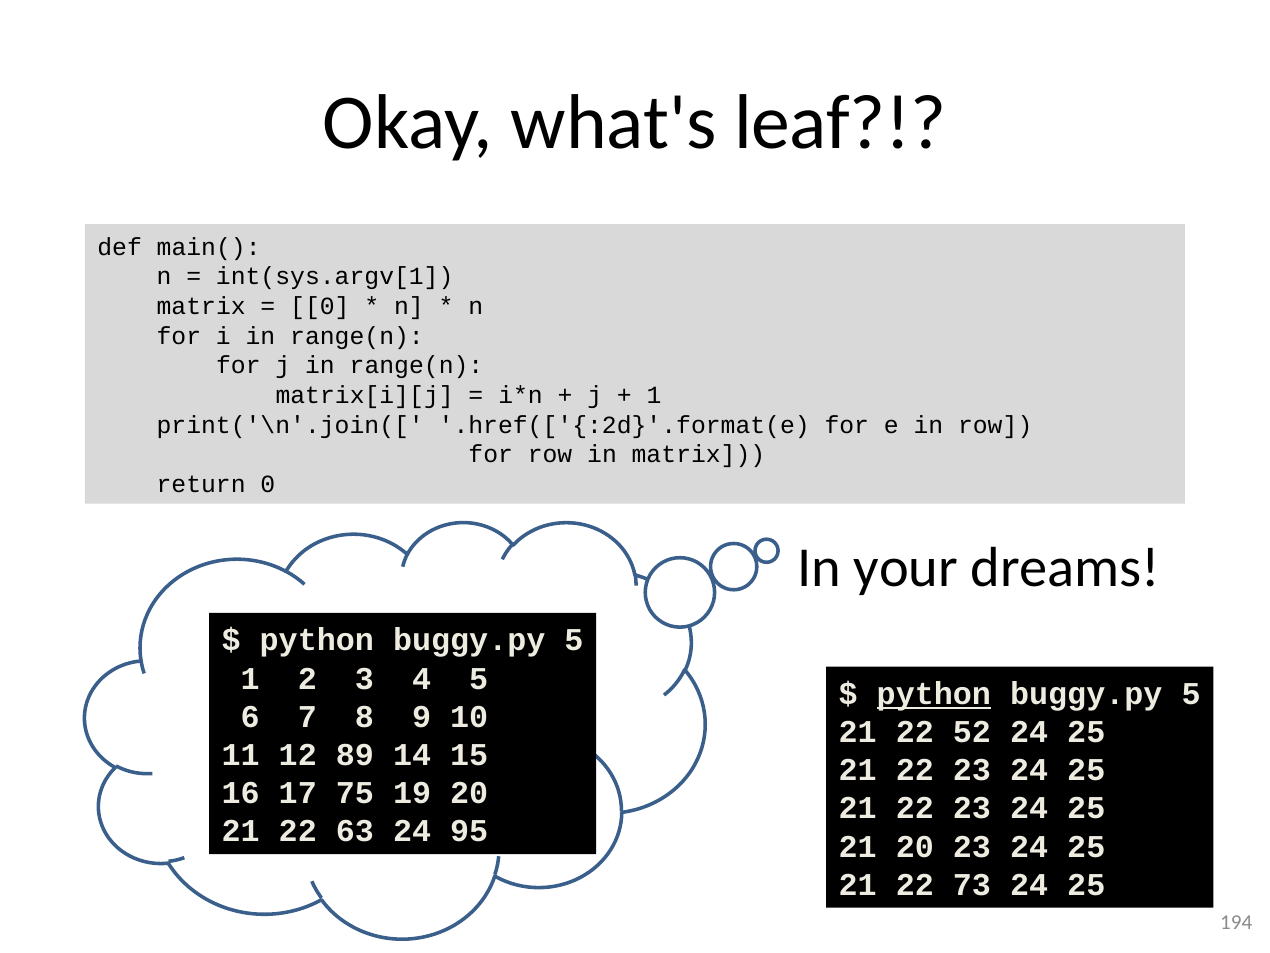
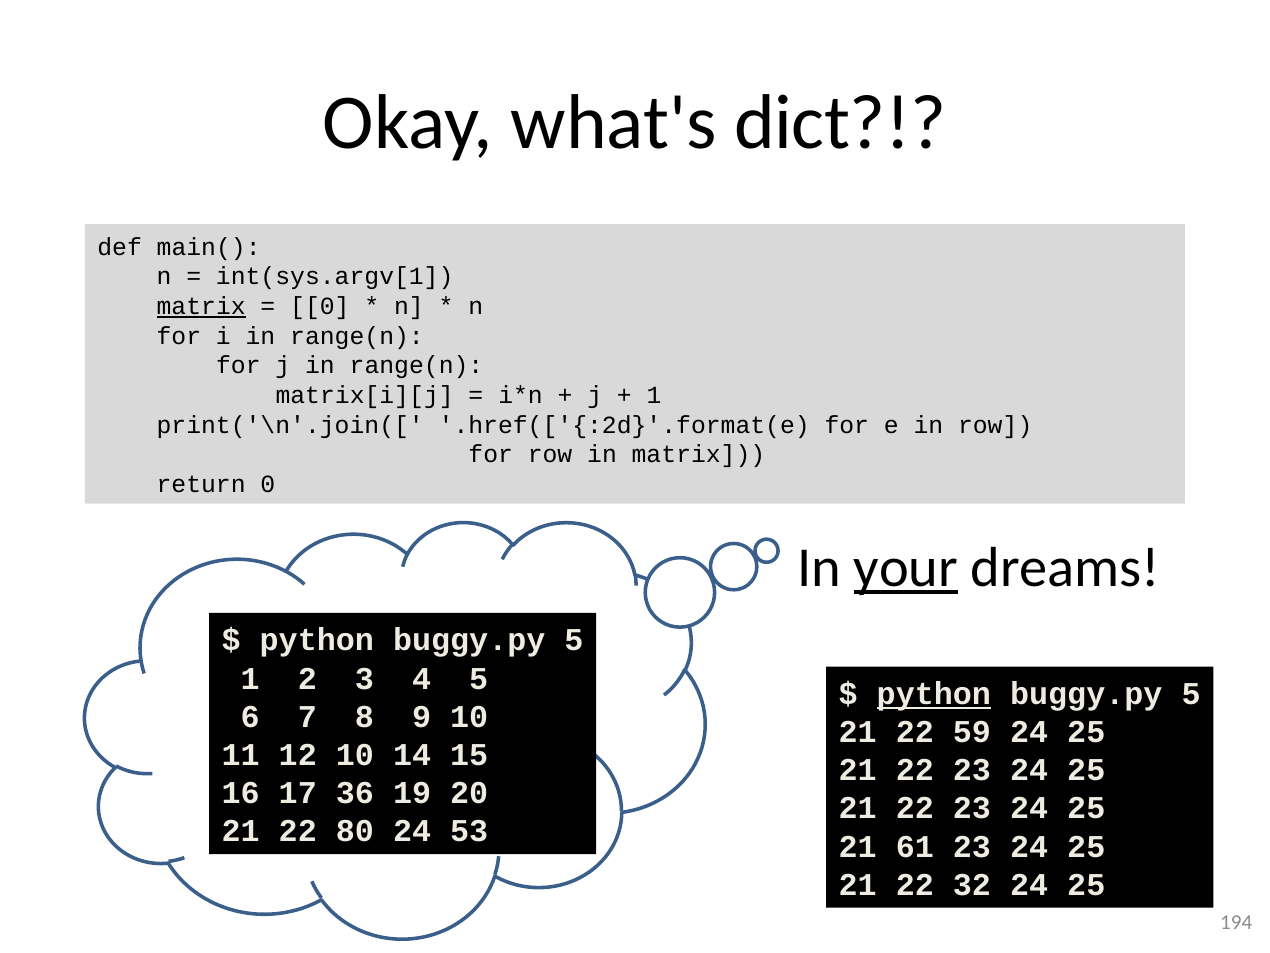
leaf: leaf -> dict
matrix at (201, 306) underline: none -> present
your underline: none -> present
52: 52 -> 59
12 89: 89 -> 10
75: 75 -> 36
63: 63 -> 80
95: 95 -> 53
21 20: 20 -> 61
73: 73 -> 32
